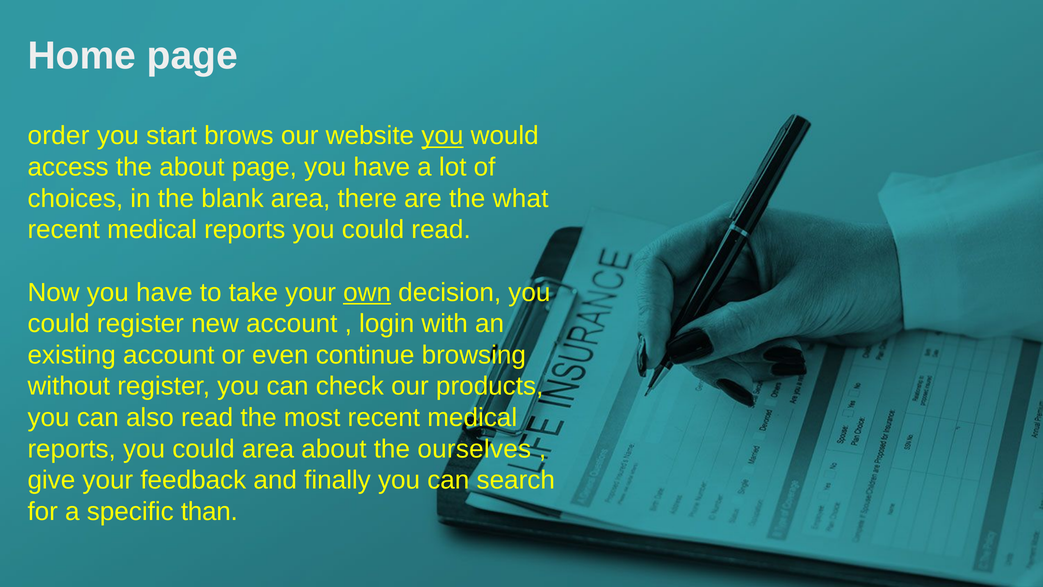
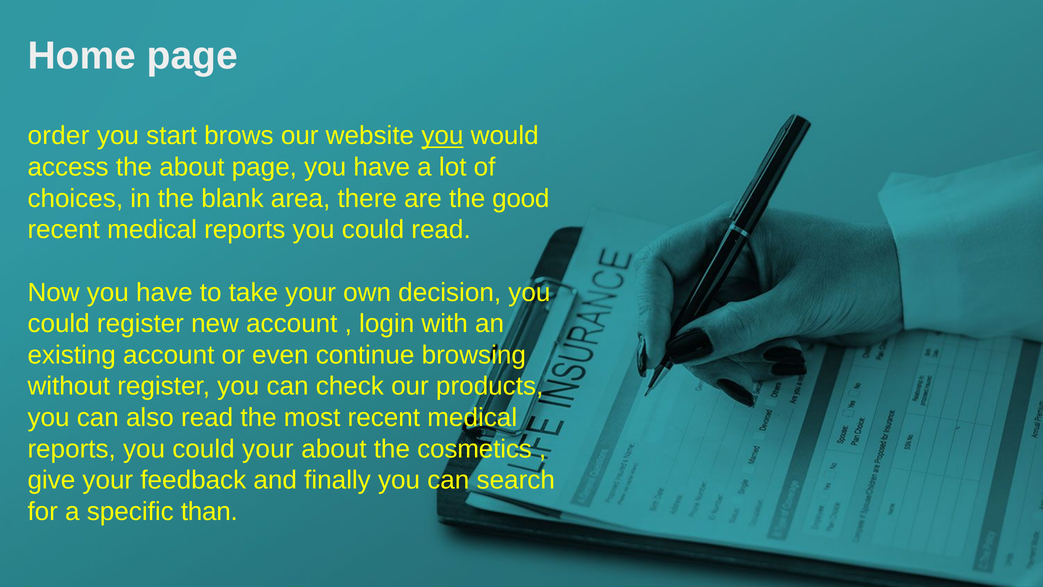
what: what -> good
own underline: present -> none
could area: area -> your
ourselves: ourselves -> cosmetics
